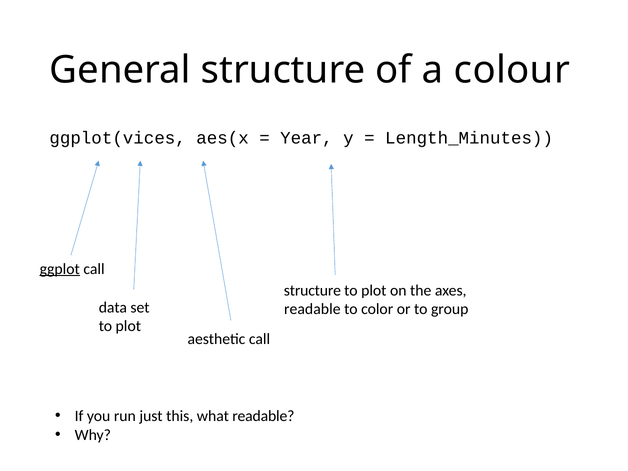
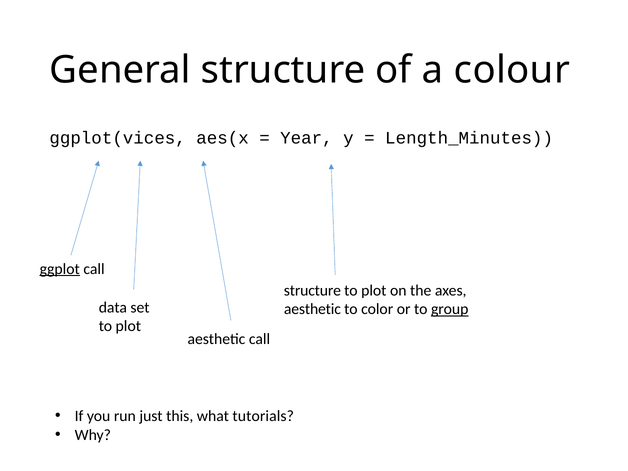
readable at (312, 309): readable -> aesthetic
group underline: none -> present
what readable: readable -> tutorials
